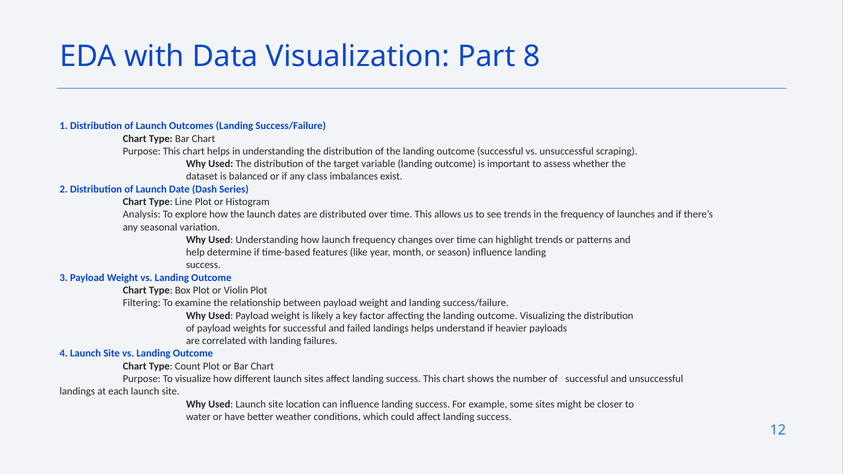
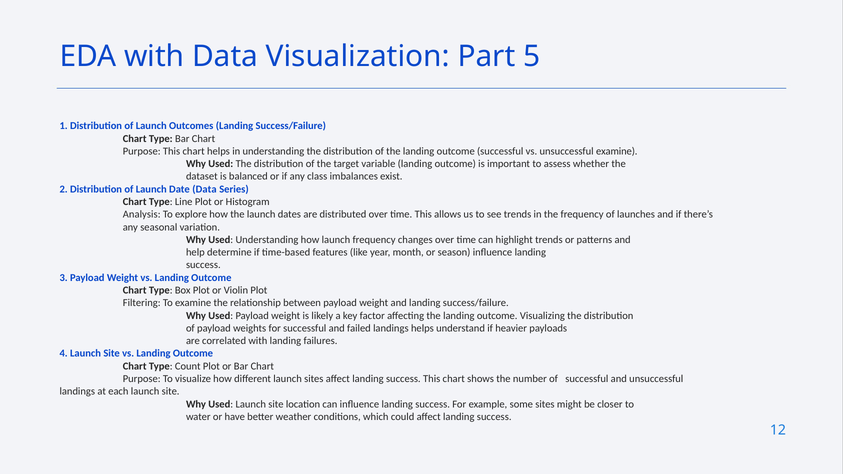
8: 8 -> 5
unsuccessful scraping: scraping -> examine
Date Dash: Dash -> Data
